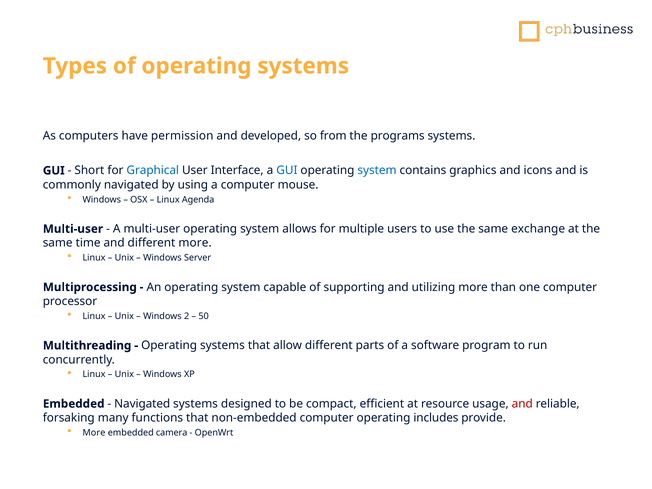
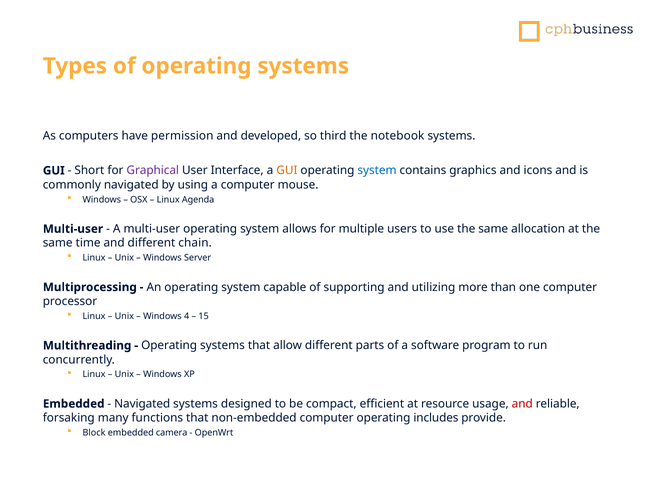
from: from -> third
programs: programs -> notebook
Graphical colour: blue -> purple
GUI at (287, 171) colour: blue -> orange
exchange: exchange -> allocation
different more: more -> chain
2: 2 -> 4
50: 50 -> 15
More at (94, 433): More -> Block
